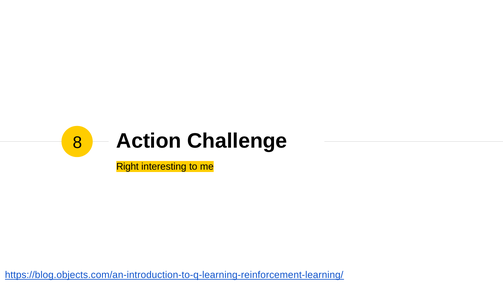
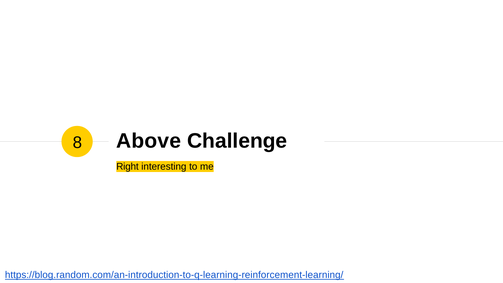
Action: Action -> Above
https://blog.objects.com/an-introduction-to-q-learning-reinforcement-learning/: https://blog.objects.com/an-introduction-to-q-learning-reinforcement-learning/ -> https://blog.random.com/an-introduction-to-q-learning-reinforcement-learning/
